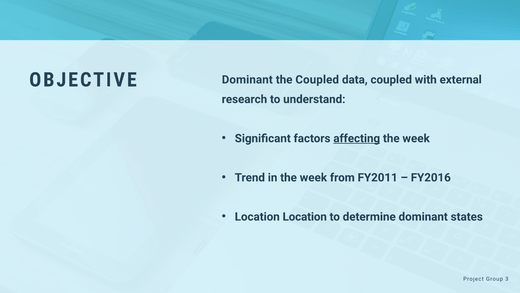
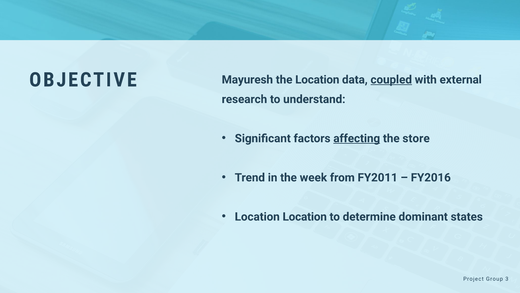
OBJECTIVE Dominant: Dominant -> Mayuresh
the Coupled: Coupled -> Location
coupled at (391, 80) underline: none -> present
week at (416, 138): week -> store
